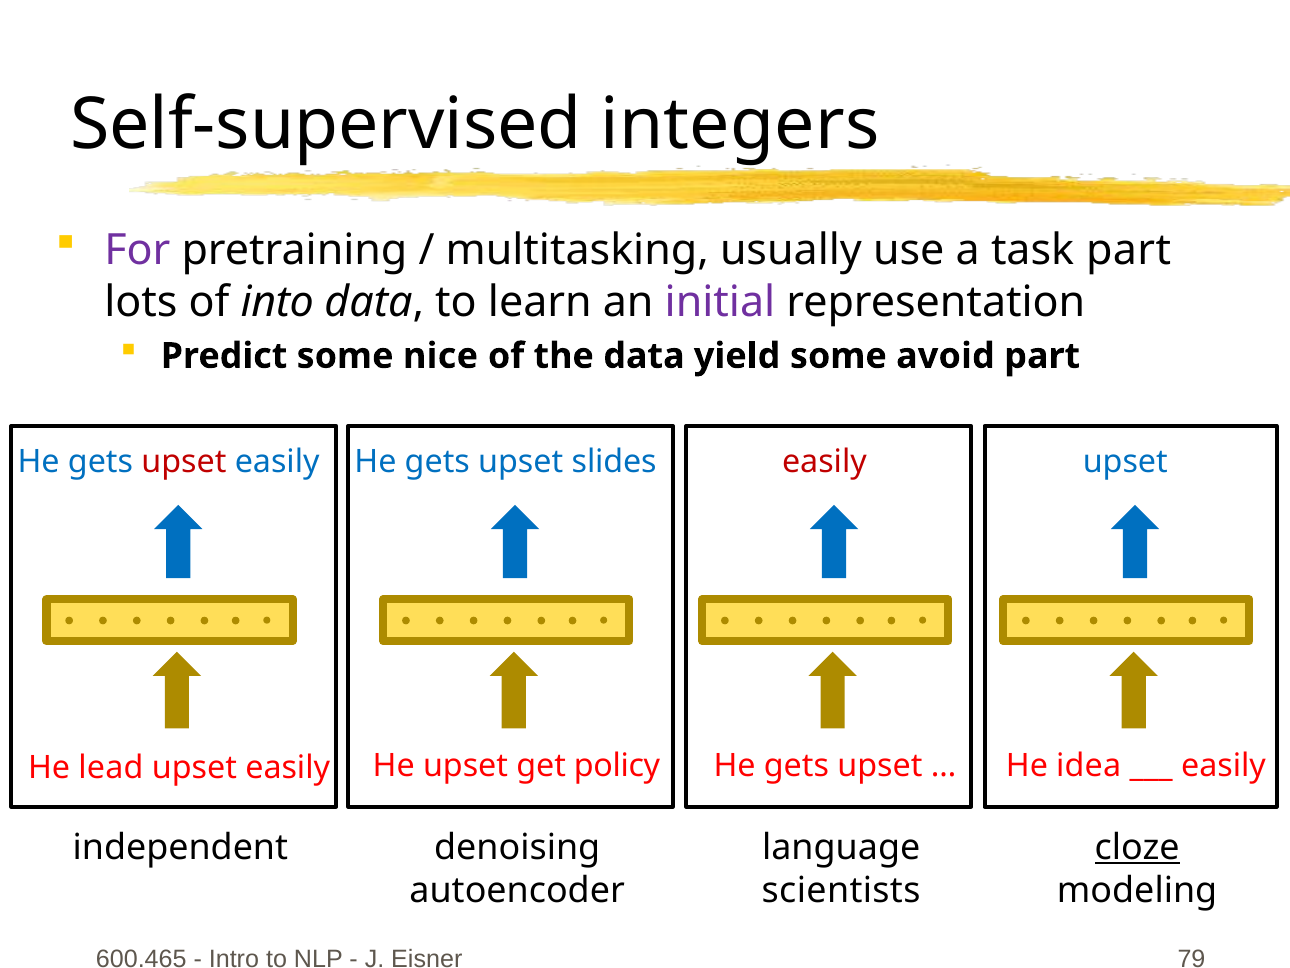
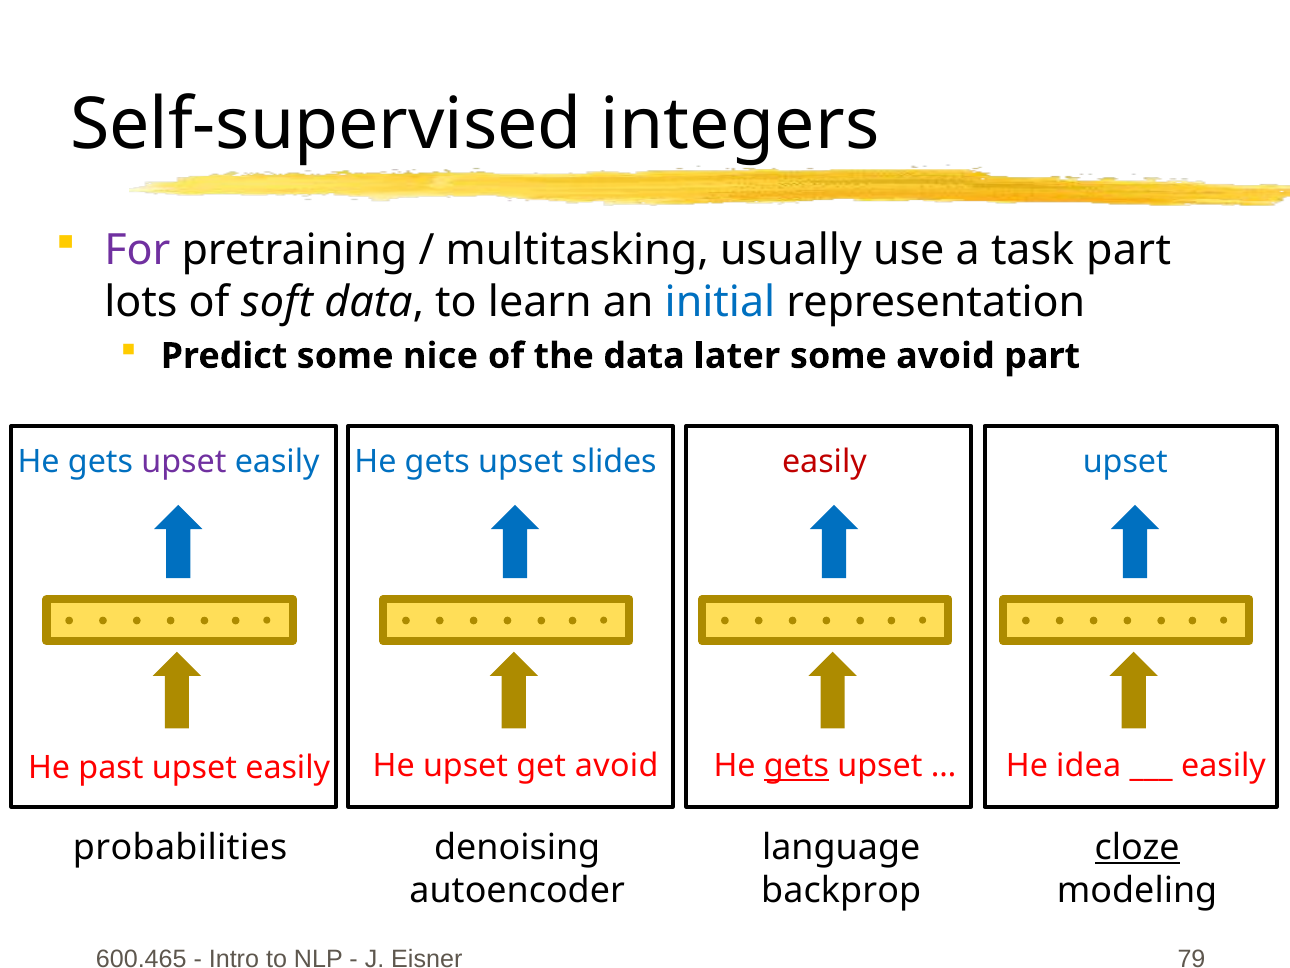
into: into -> soft
initial colour: purple -> blue
yield: yield -> later
upset at (184, 462) colour: red -> purple
get policy: policy -> avoid
gets at (796, 765) underline: none -> present
lead: lead -> past
independent: independent -> probabilities
scientists: scientists -> backprop
